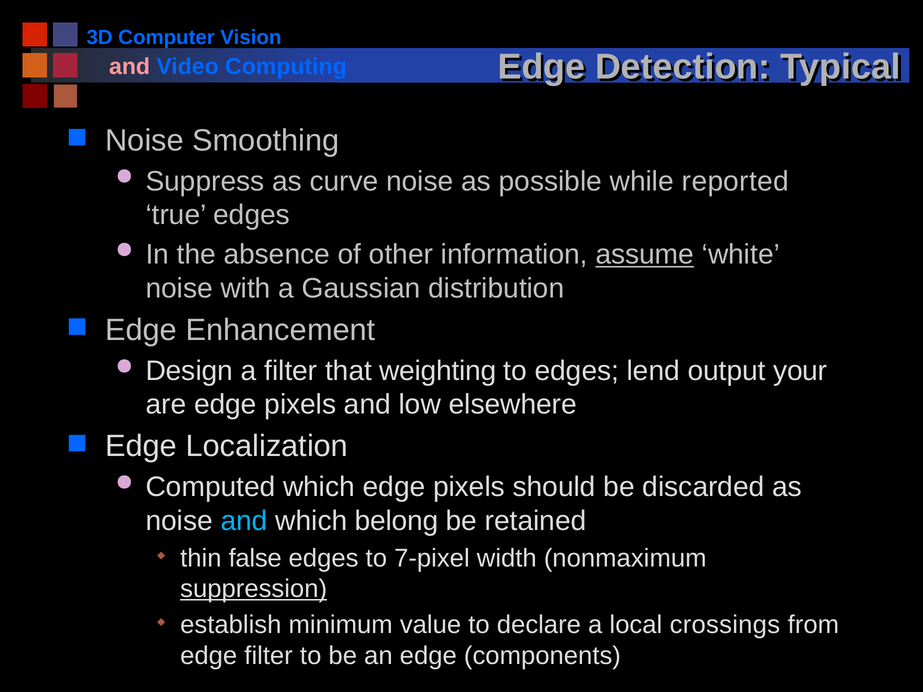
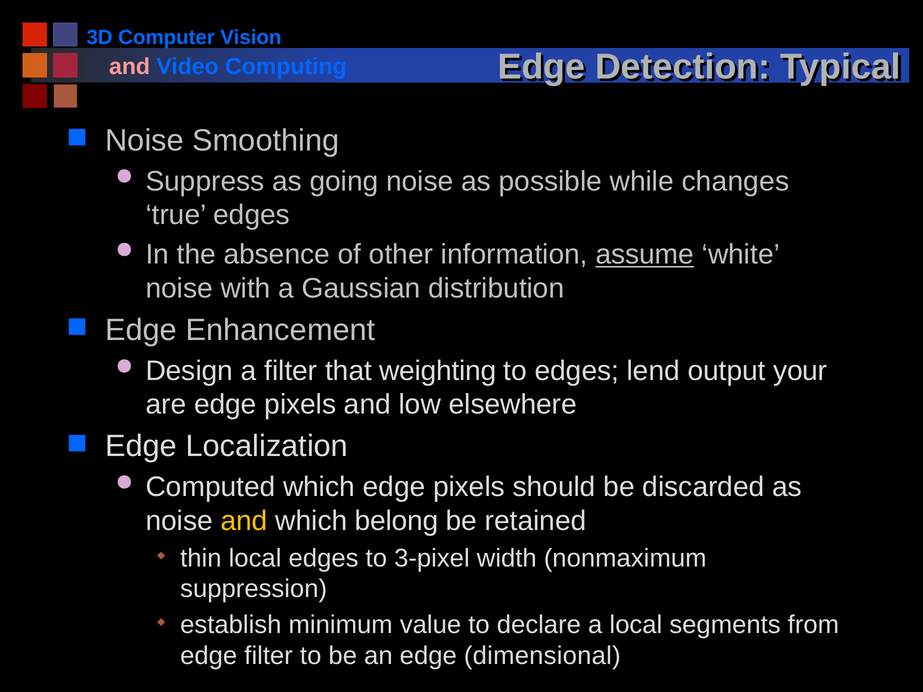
curve: curve -> going
reported: reported -> changes
and at (244, 521) colour: light blue -> yellow
thin false: false -> local
7-pixel: 7-pixel -> 3-pixel
suppression underline: present -> none
crossings: crossings -> segments
components: components -> dimensional
